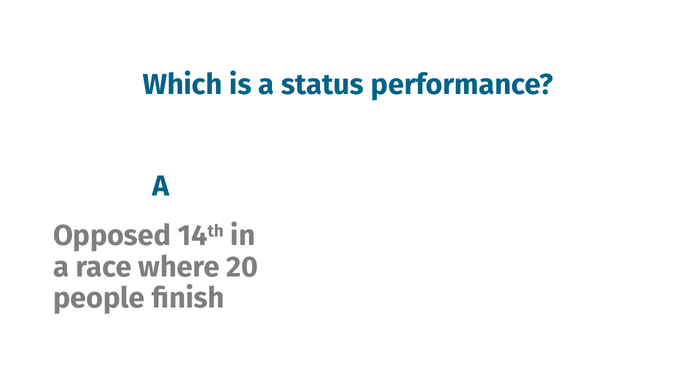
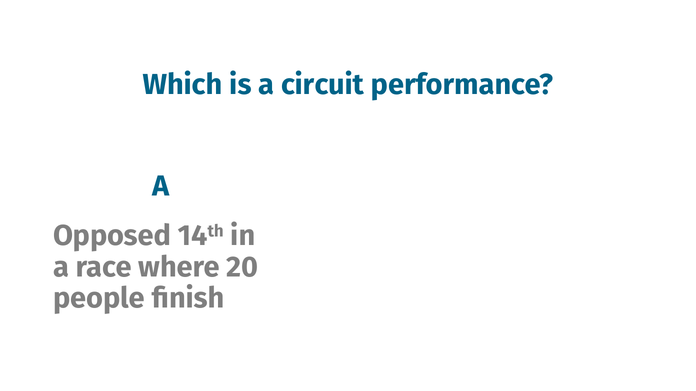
status: status -> circuit
